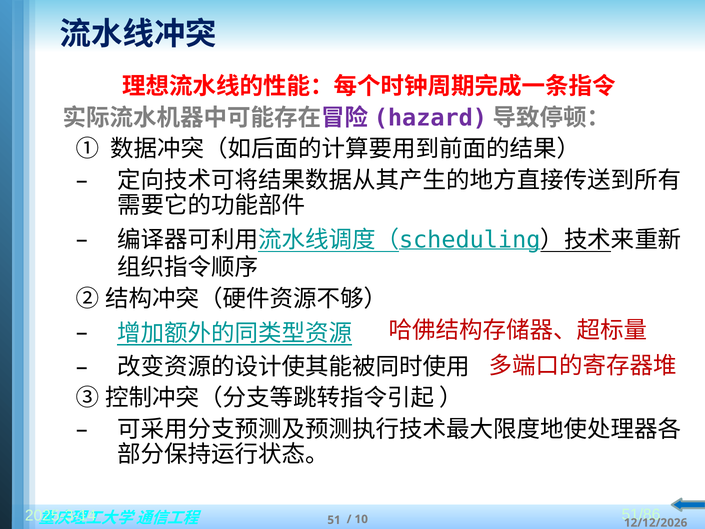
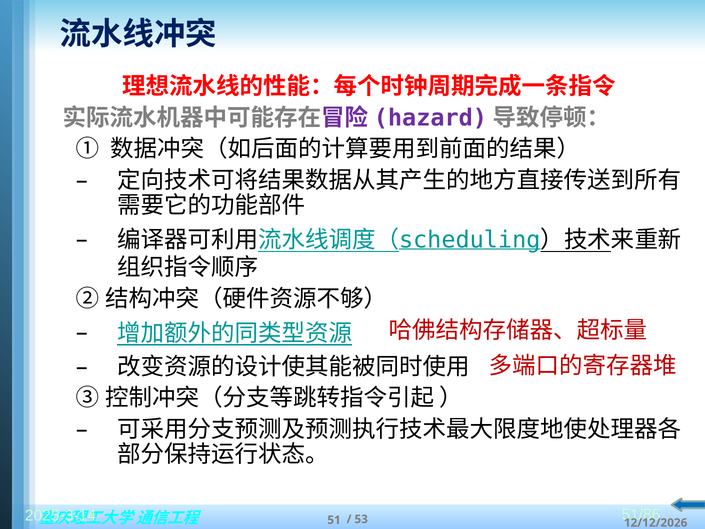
10: 10 -> 53
